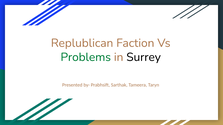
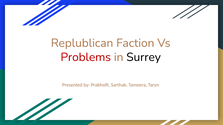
Problems colour: green -> red
